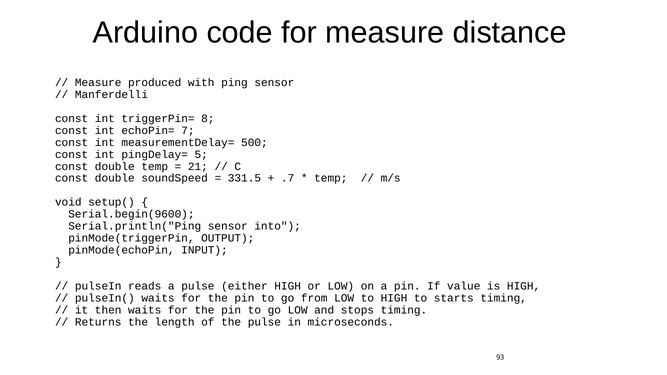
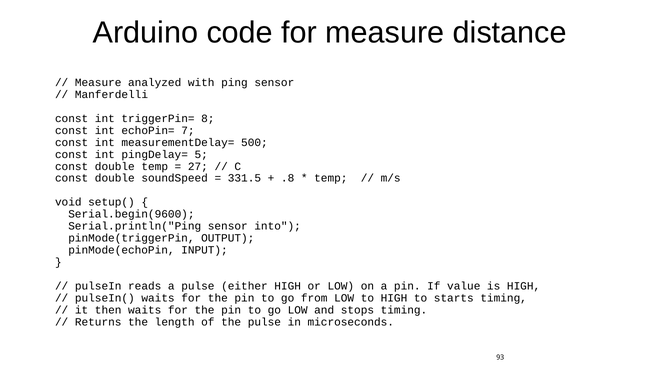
produced: produced -> analyzed
21: 21 -> 27
.7: .7 -> .8
